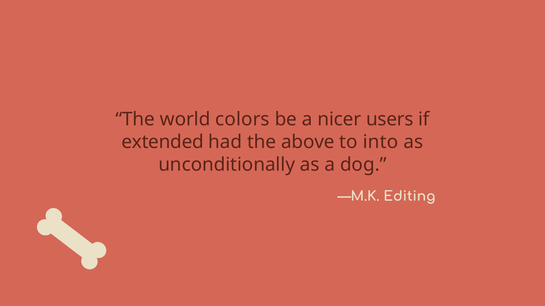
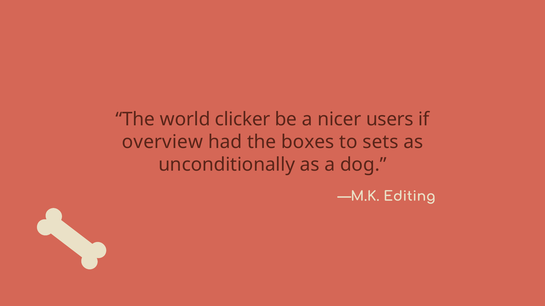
colors: colors -> clicker
extended: extended -> overview
above: above -> boxes
into: into -> sets
